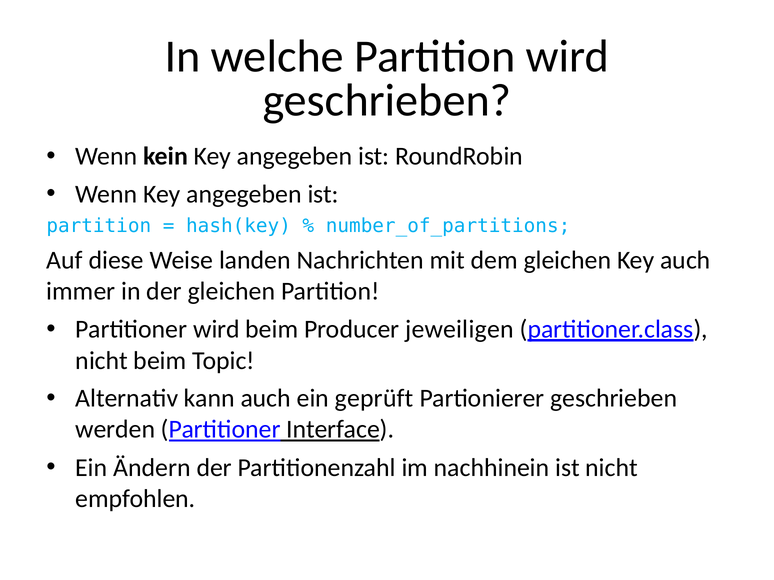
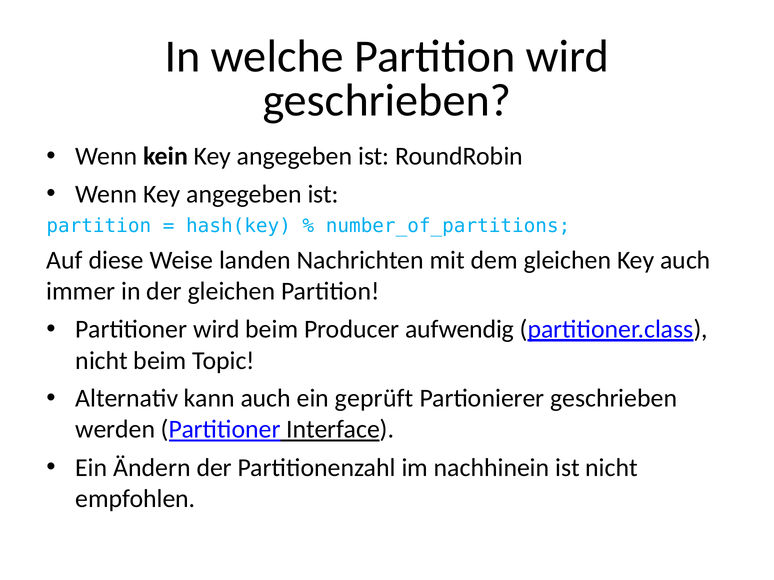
jeweiligen: jeweiligen -> aufwendig
